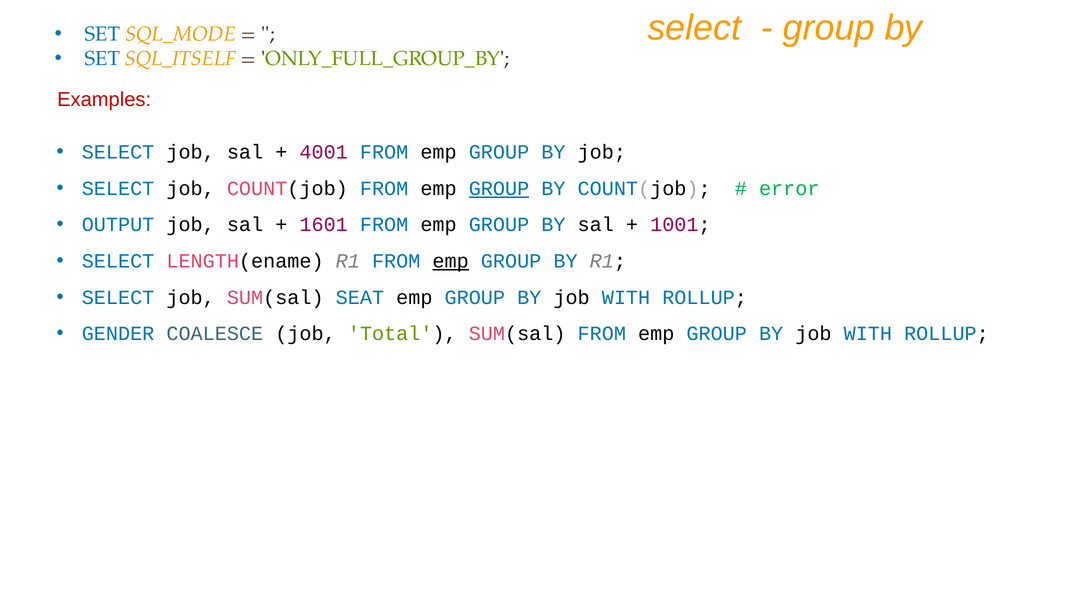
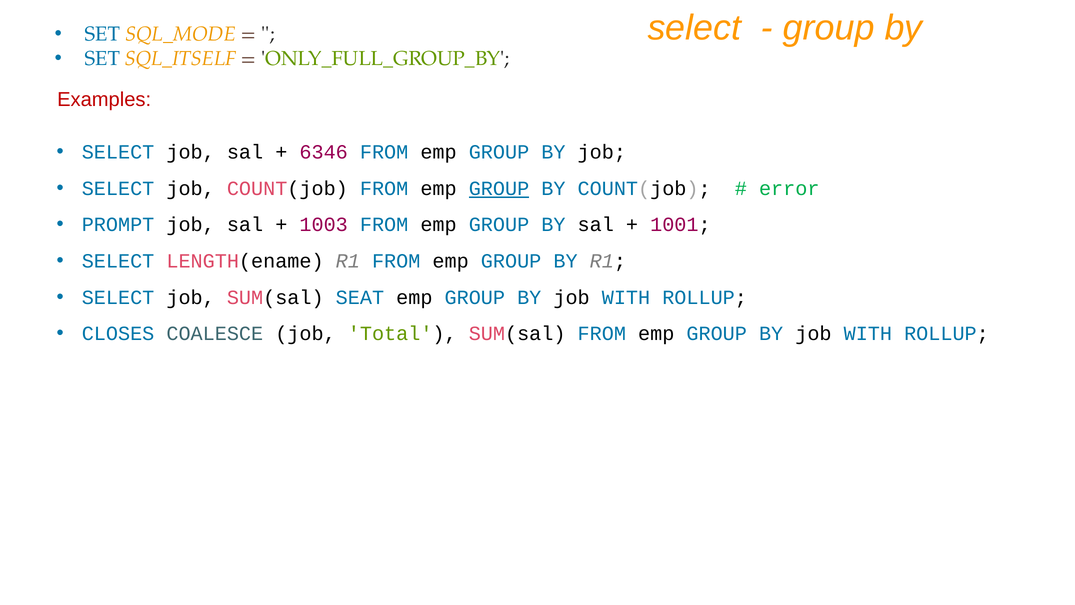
4001: 4001 -> 6346
OUTPUT: OUTPUT -> PROMPT
1601: 1601 -> 1003
emp at (451, 261) underline: present -> none
GENDER: GENDER -> CLOSES
